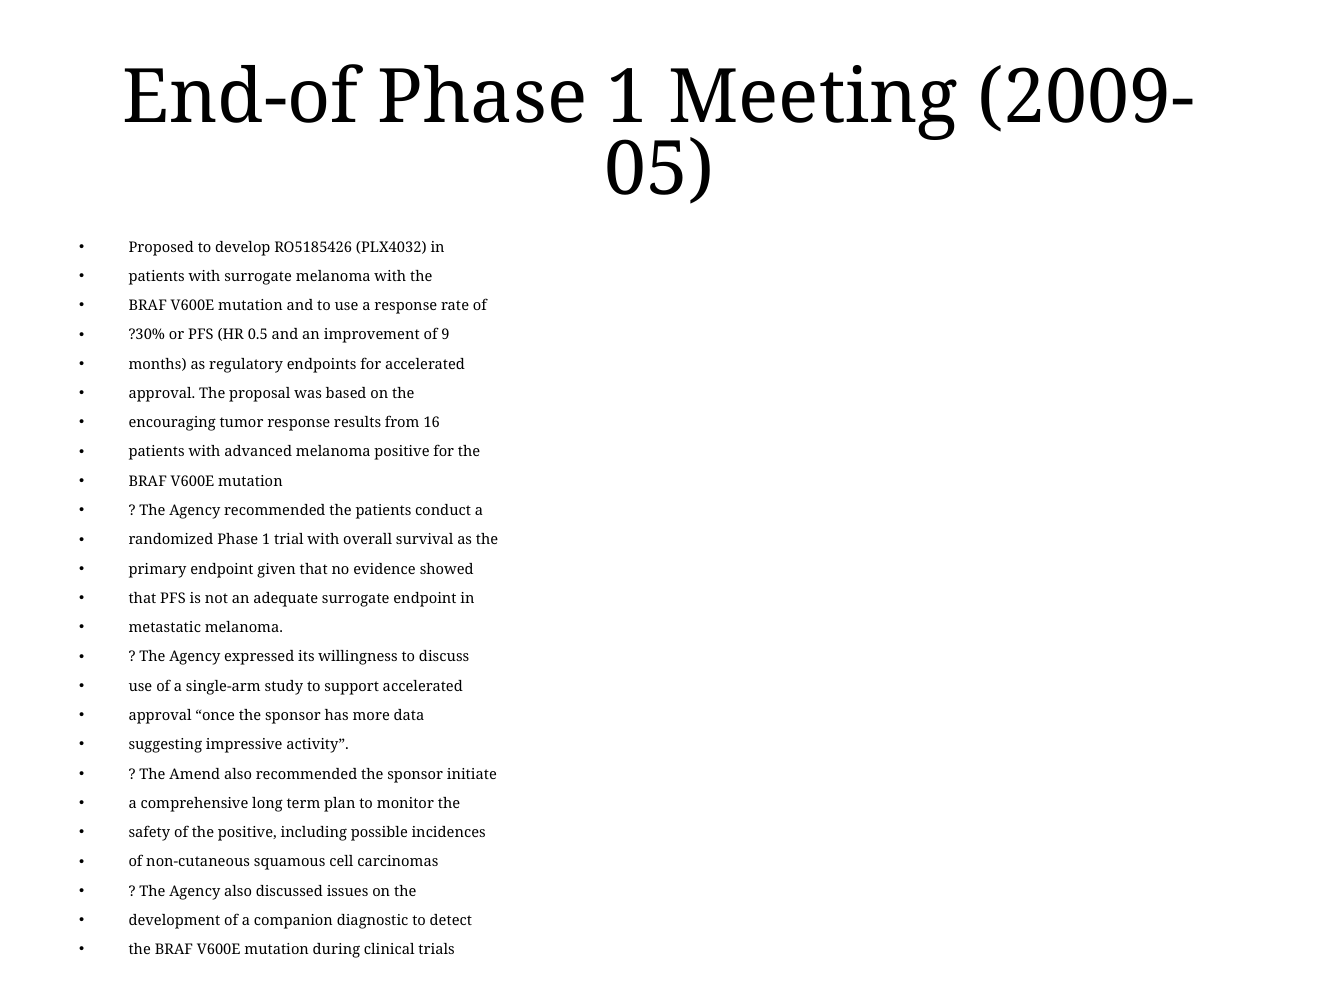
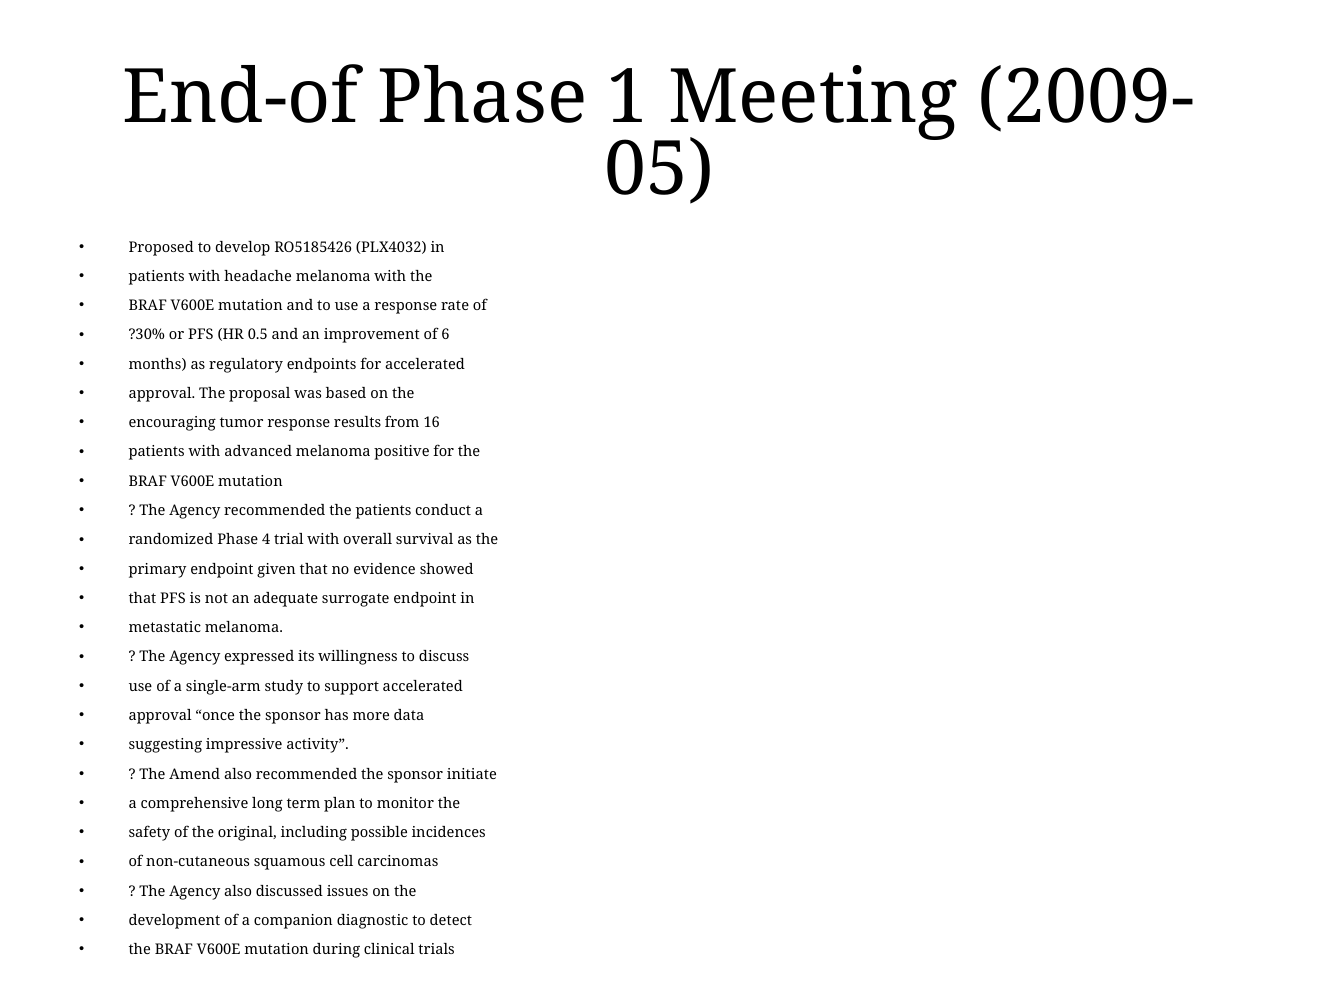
with surrogate: surrogate -> headache
9: 9 -> 6
randomized Phase 1: 1 -> 4
the positive: positive -> original
